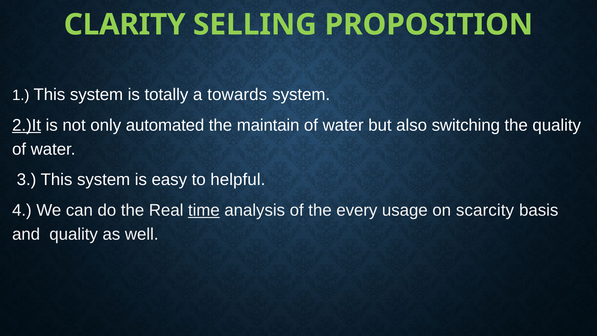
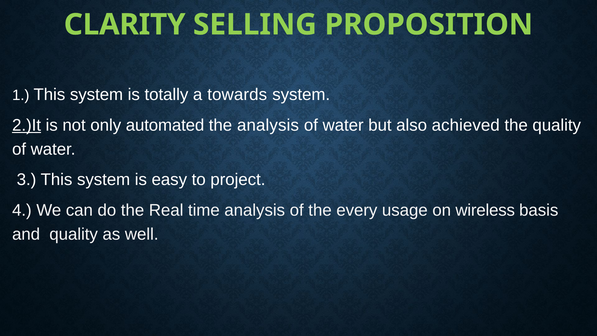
the maintain: maintain -> analysis
switching: switching -> achieved
helpful: helpful -> project
time underline: present -> none
scarcity: scarcity -> wireless
